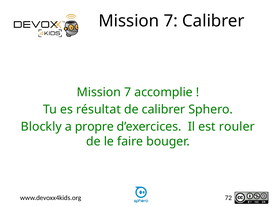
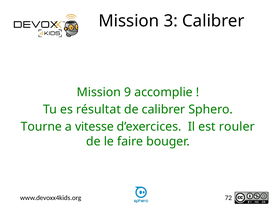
7 at (171, 21): 7 -> 3
7 at (128, 92): 7 -> 9
Blockly: Blockly -> Tourne
propre: propre -> vitesse
